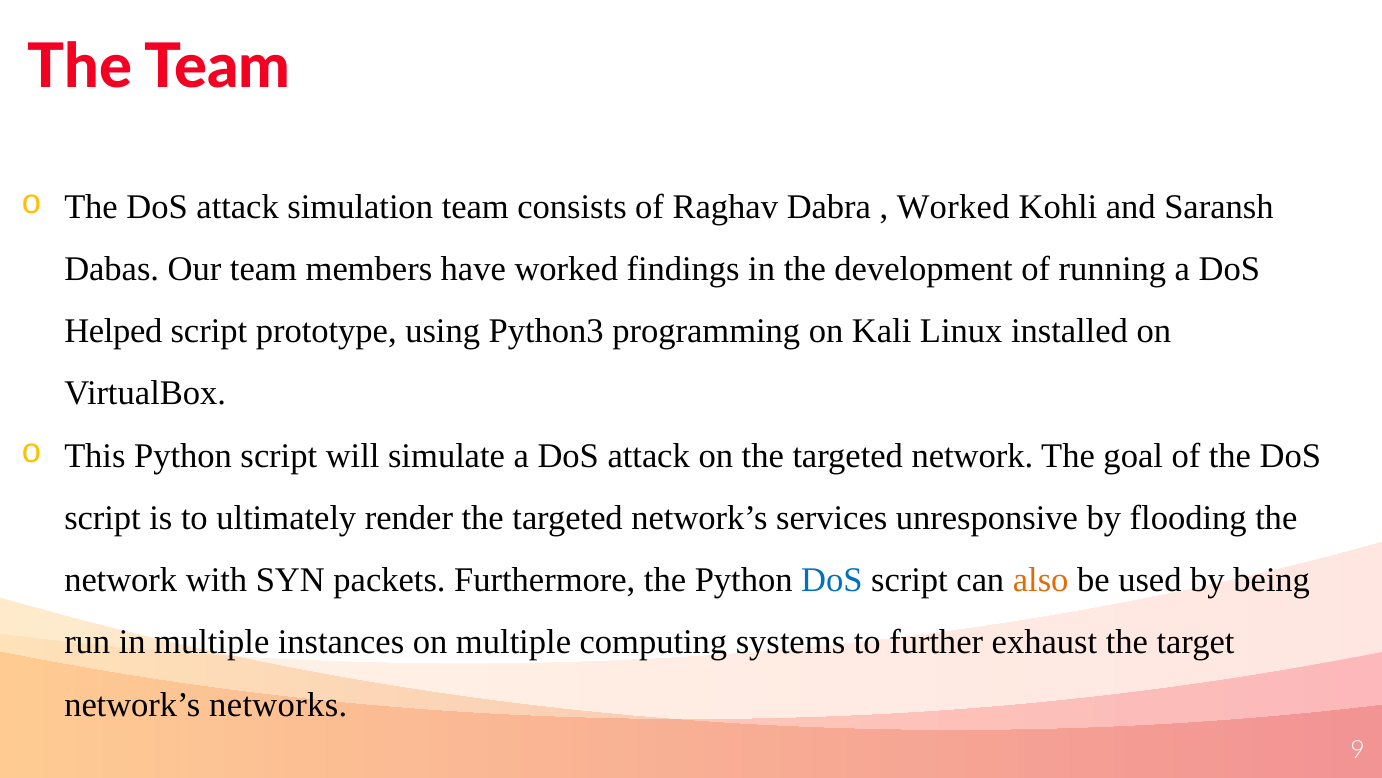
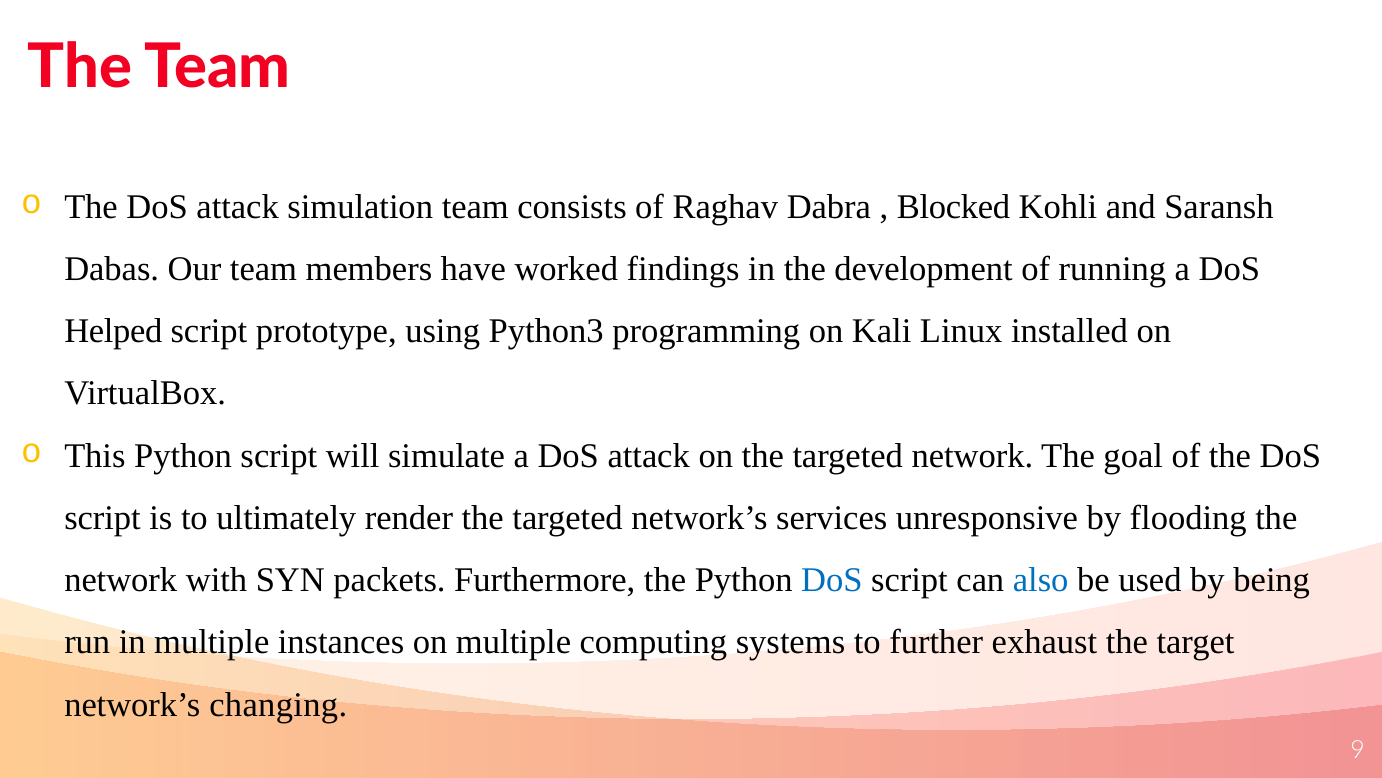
Worked at (953, 207): Worked -> Blocked
also colour: orange -> blue
networks: networks -> changing
